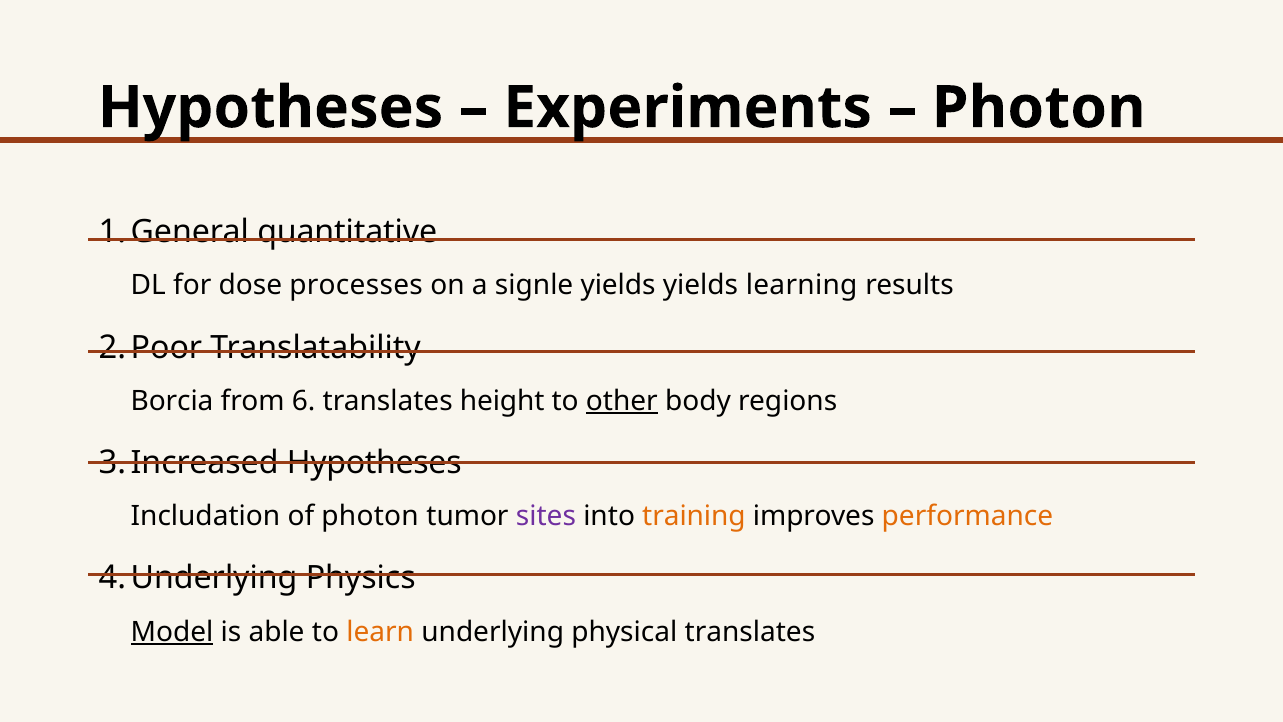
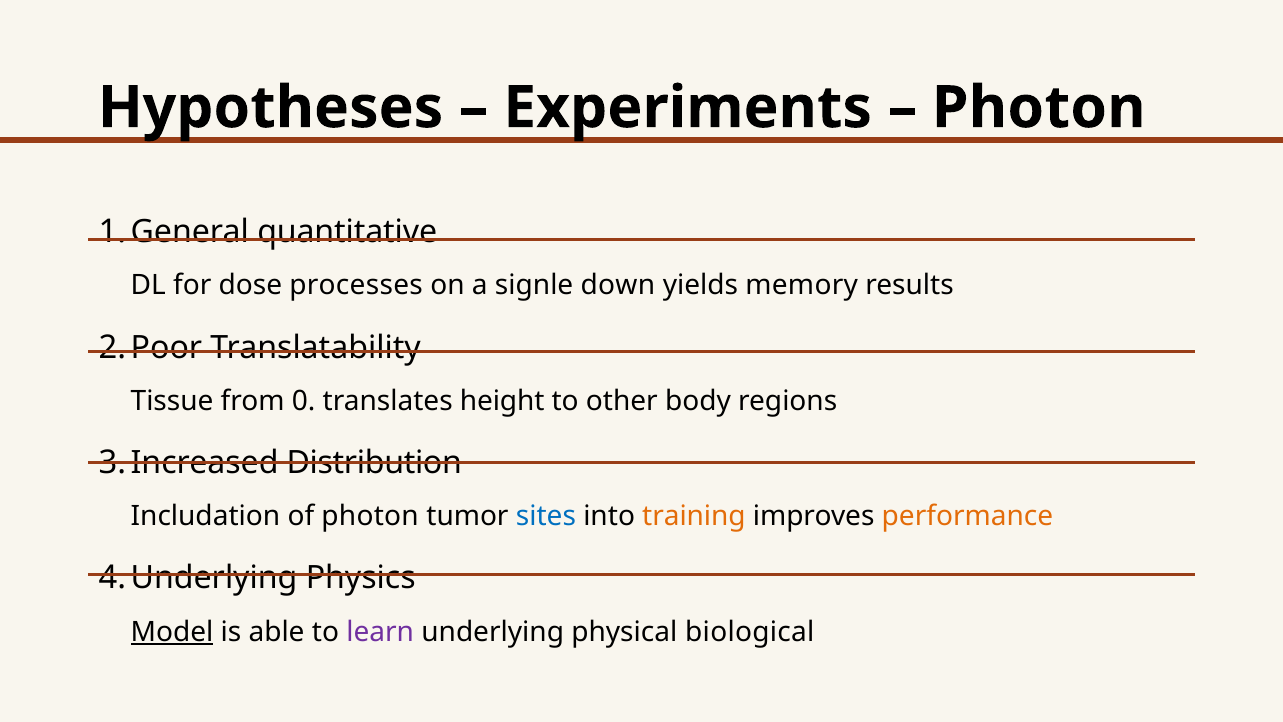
signle yields: yields -> down
learning: learning -> memory
Borcia: Borcia -> Tissue
6: 6 -> 0
other underline: present -> none
Hypotheses at (374, 463): Hypotheses -> Distribution
sites colour: purple -> blue
learn colour: orange -> purple
physical translates: translates -> biological
